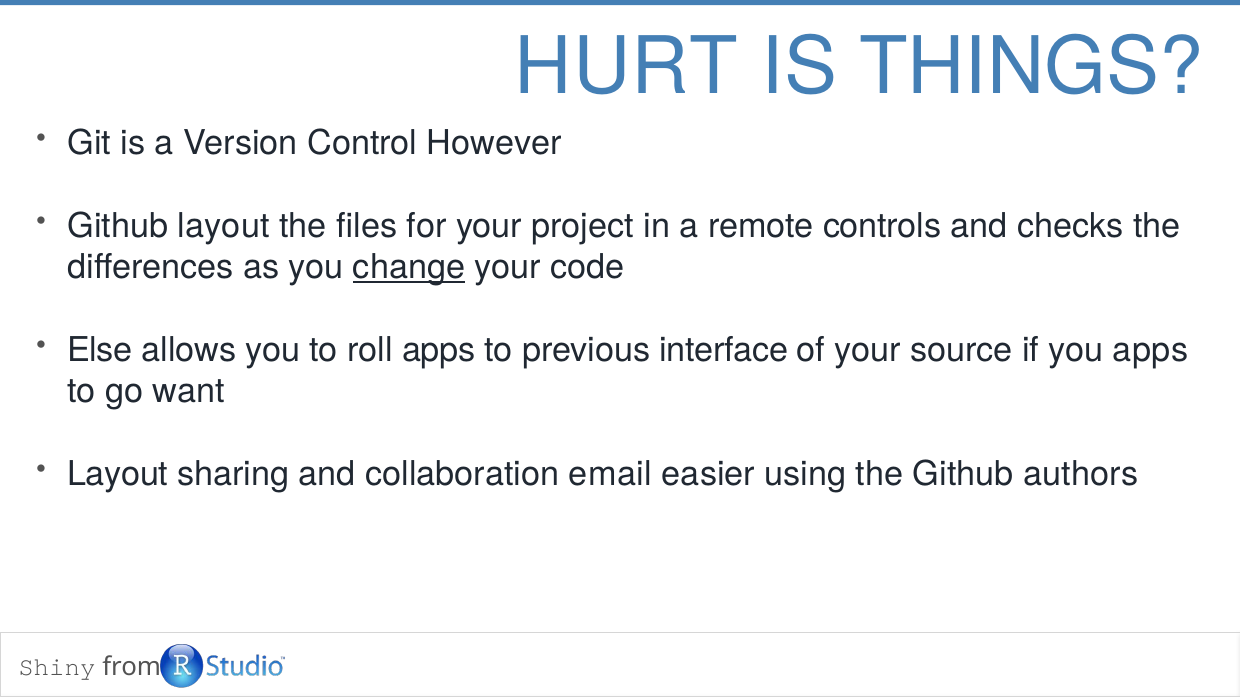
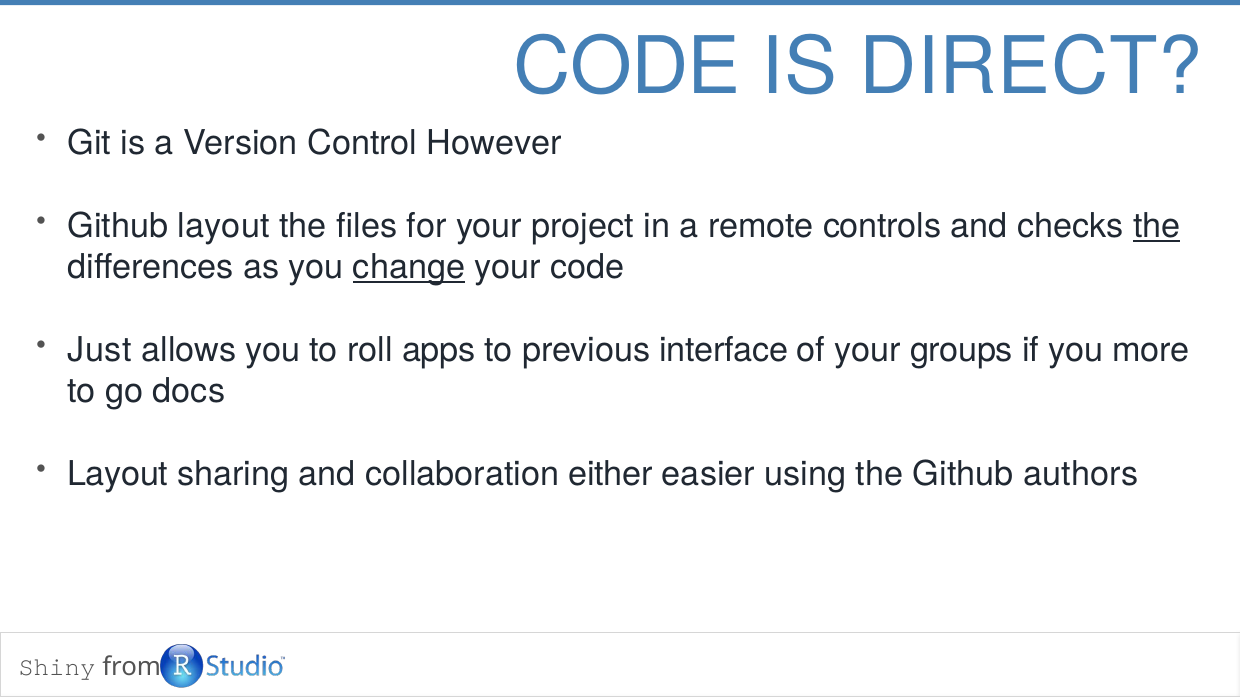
HURT at (626, 67): HURT -> CODE
THINGS: THINGS -> DIRECT
the at (1157, 226) underline: none -> present
Else: Else -> Just
source: source -> groups
you apps: apps -> more
want: want -> docs
email: email -> either
